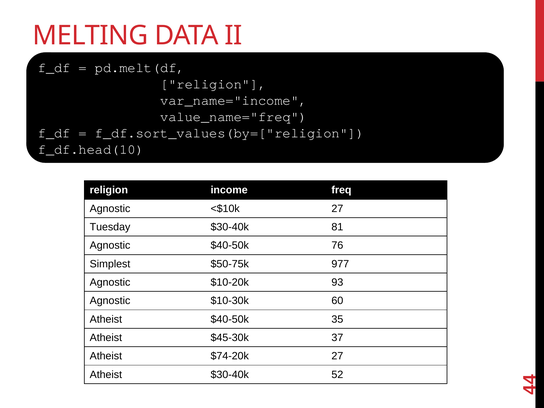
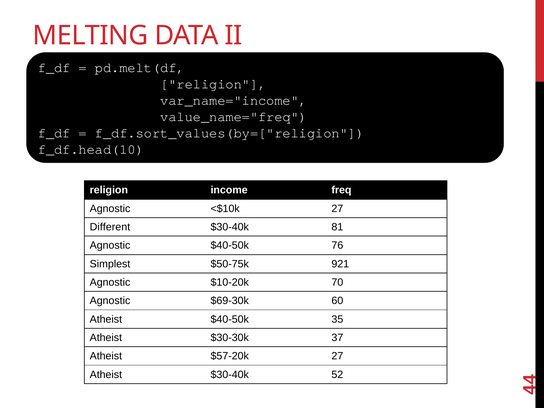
Tuesday: Tuesday -> Different
977: 977 -> 921
93: 93 -> 70
$10-30k: $10-30k -> $69-30k
$45-30k: $45-30k -> $30-30k
$74-20k: $74-20k -> $57-20k
